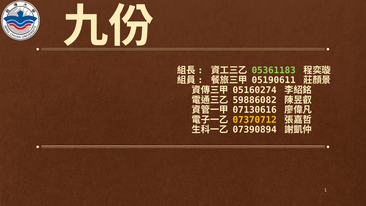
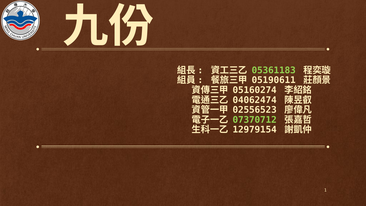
59886082: 59886082 -> 04062474
07130616: 07130616 -> 02556523
07370712 colour: yellow -> light green
07390894: 07390894 -> 12979154
